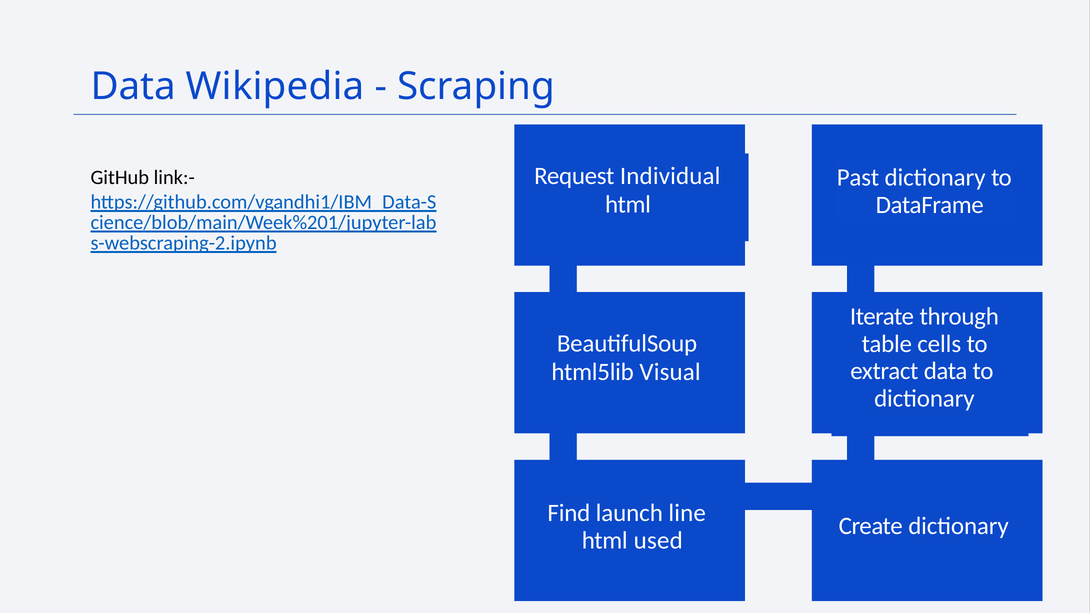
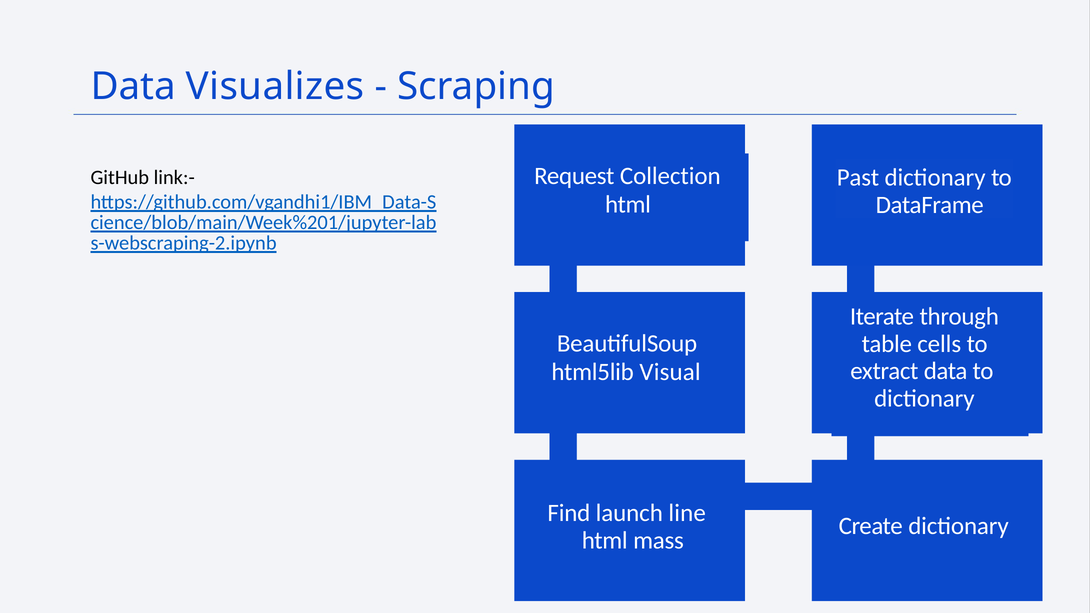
Wikipedia: Wikipedia -> Visualizes
Individual: Individual -> Collection
used: used -> mass
